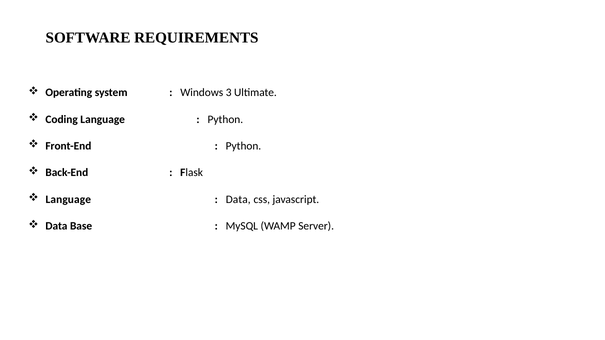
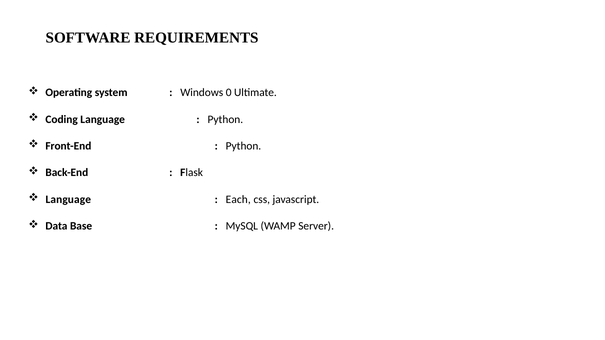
3: 3 -> 0
Data at (238, 200): Data -> Each
